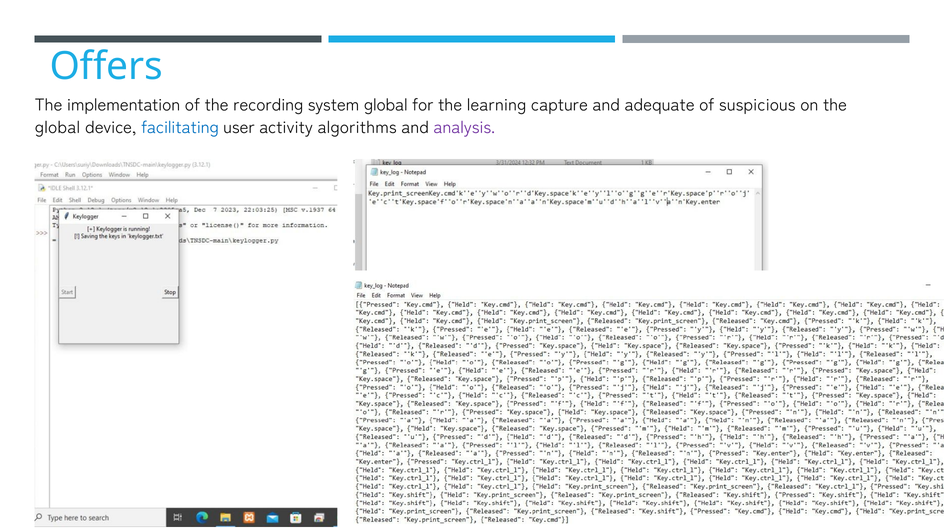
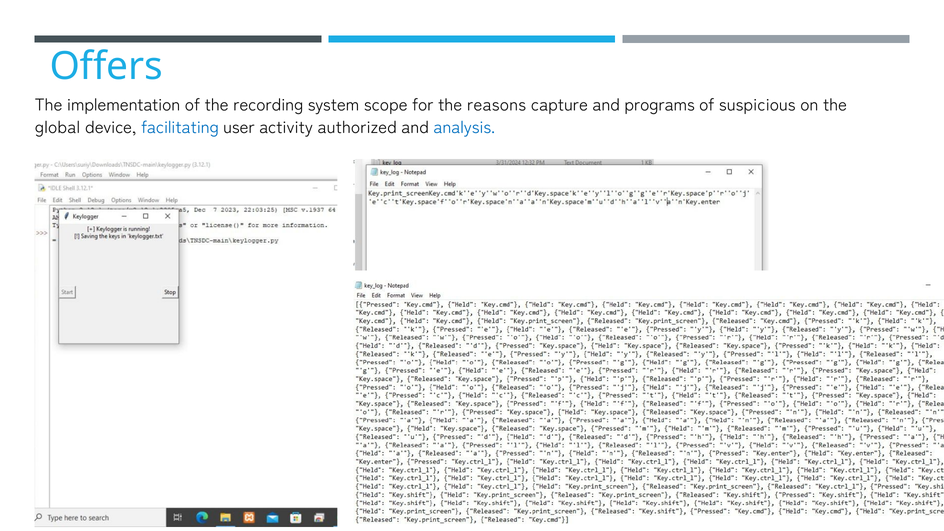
system global: global -> scope
learning: learning -> reasons
adequate: adequate -> programs
algorithms: algorithms -> authorized
analysis colour: purple -> blue
